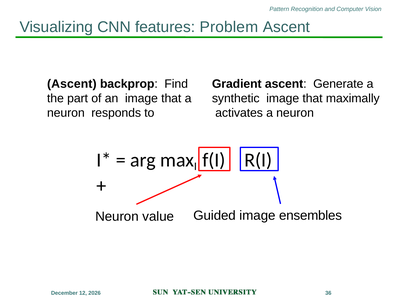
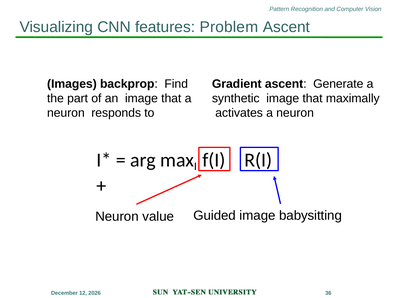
Ascent at (72, 84): Ascent -> Images
ensembles: ensembles -> babysitting
